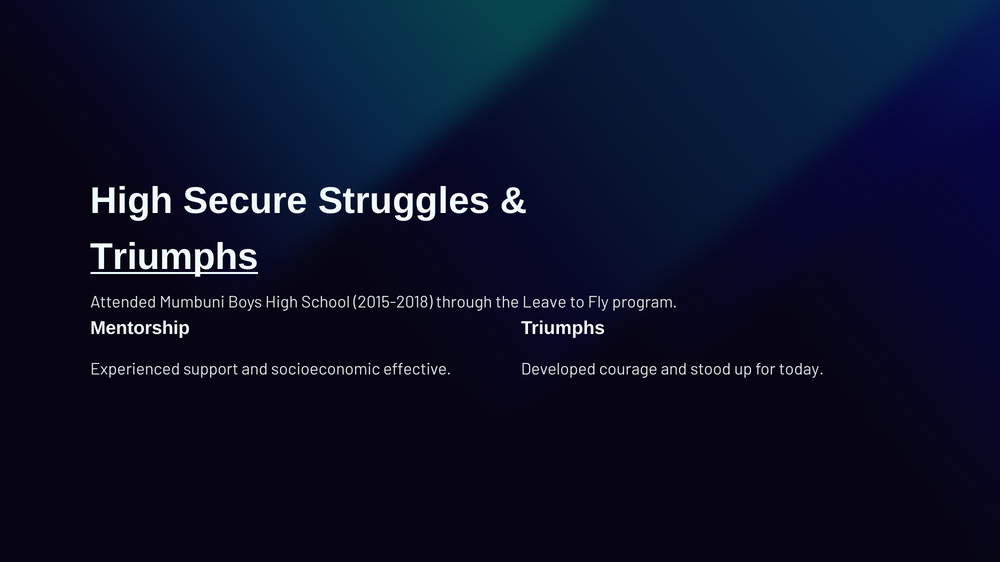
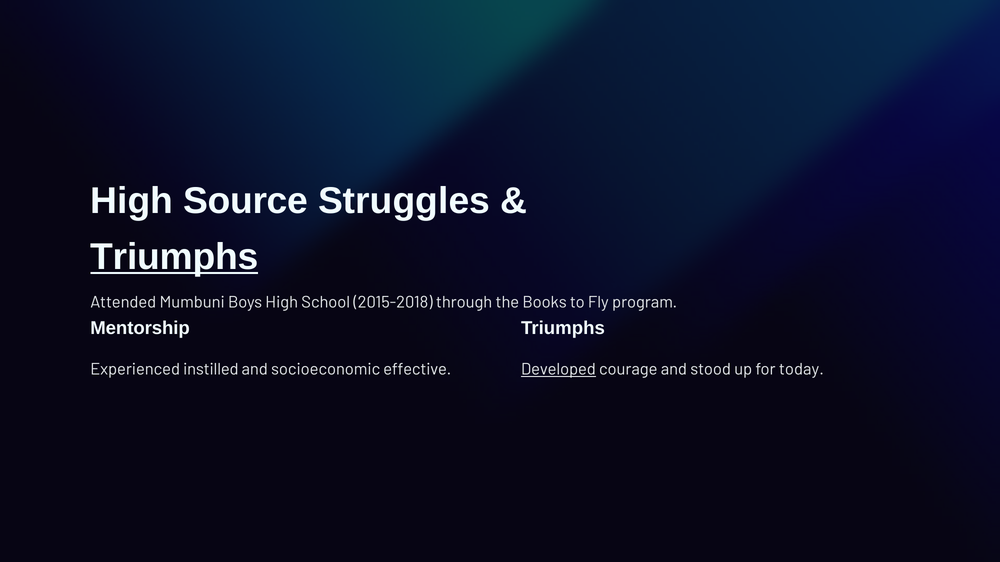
Secure: Secure -> Source
Leave: Leave -> Books
support: support -> instilled
Developed underline: none -> present
